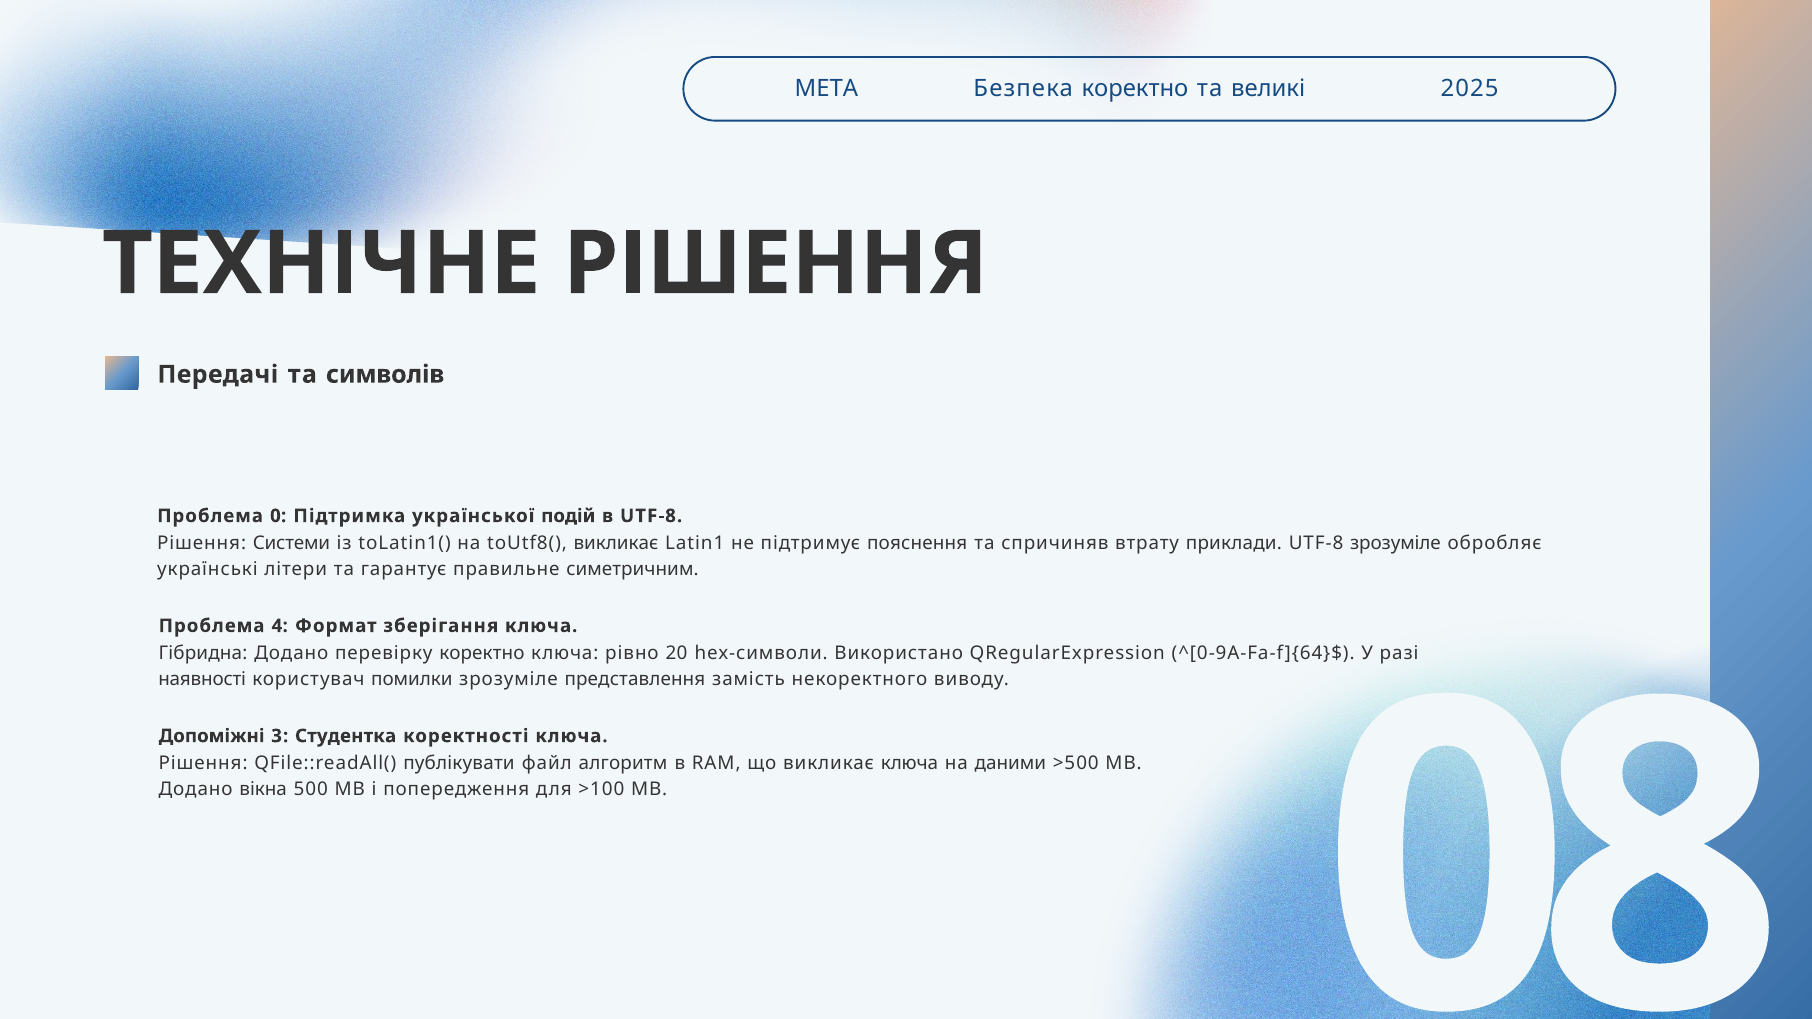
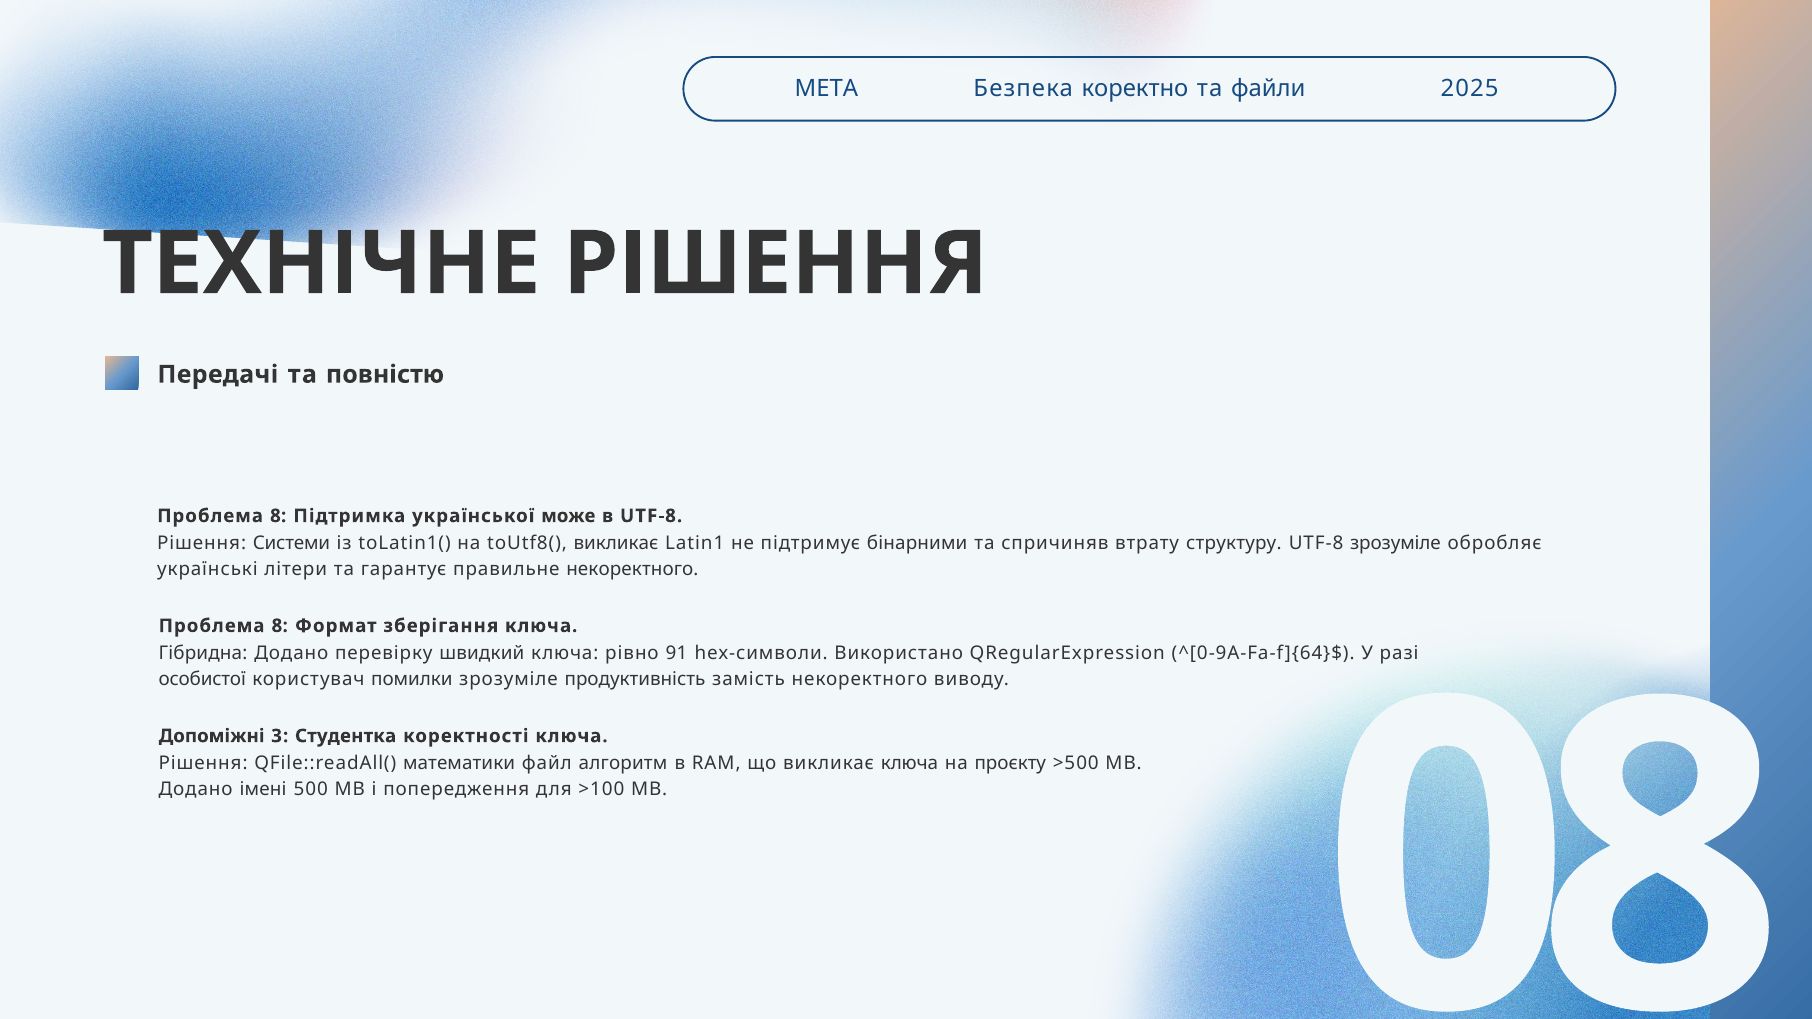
великі: великі -> файли
символів: символів -> повністю
0 at (278, 516): 0 -> 8
подій: подій -> може
пояснення: пояснення -> бінарними
приклади: приклади -> структуру
правильне симетричним: симетричним -> некоректного
4 at (280, 626): 4 -> 8
перевірку коректно: коректно -> швидкий
20: 20 -> 91
наявності: наявності -> особистої
представлення: представлення -> продуктивність
публікувати: публікувати -> математики
даними: даними -> проєкту
вікна: вікна -> імені
